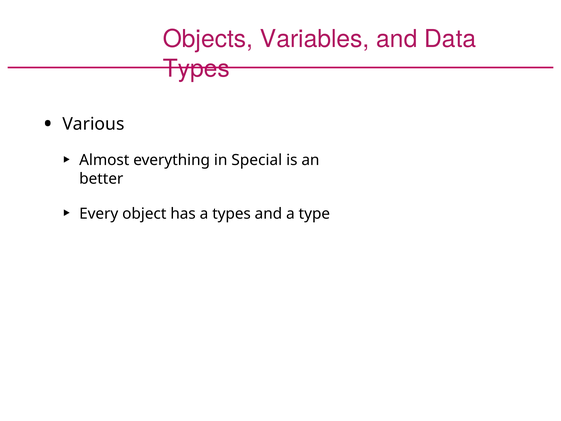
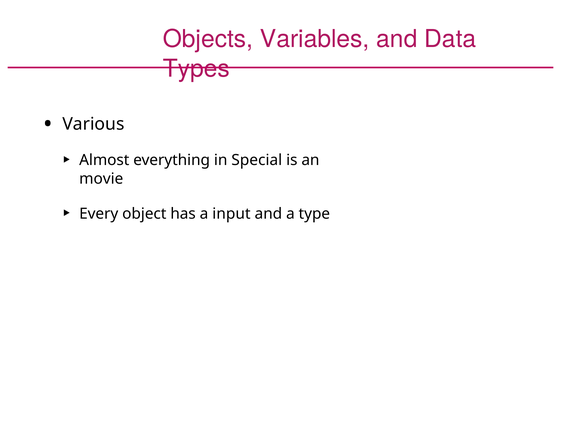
better: better -> movie
a types: types -> input
